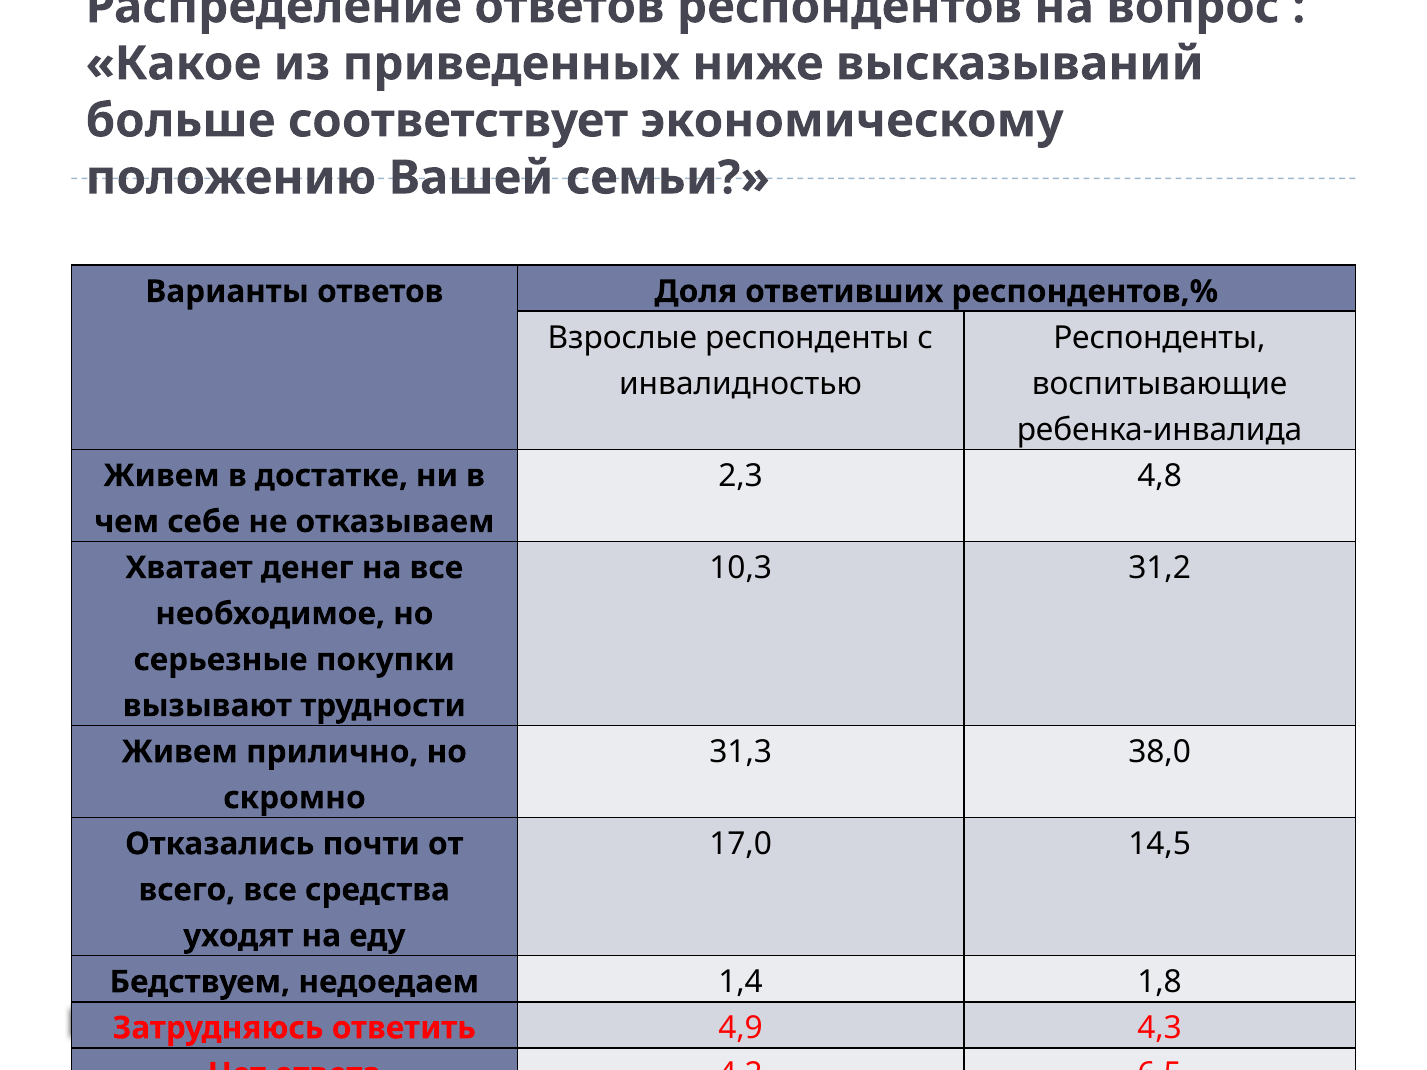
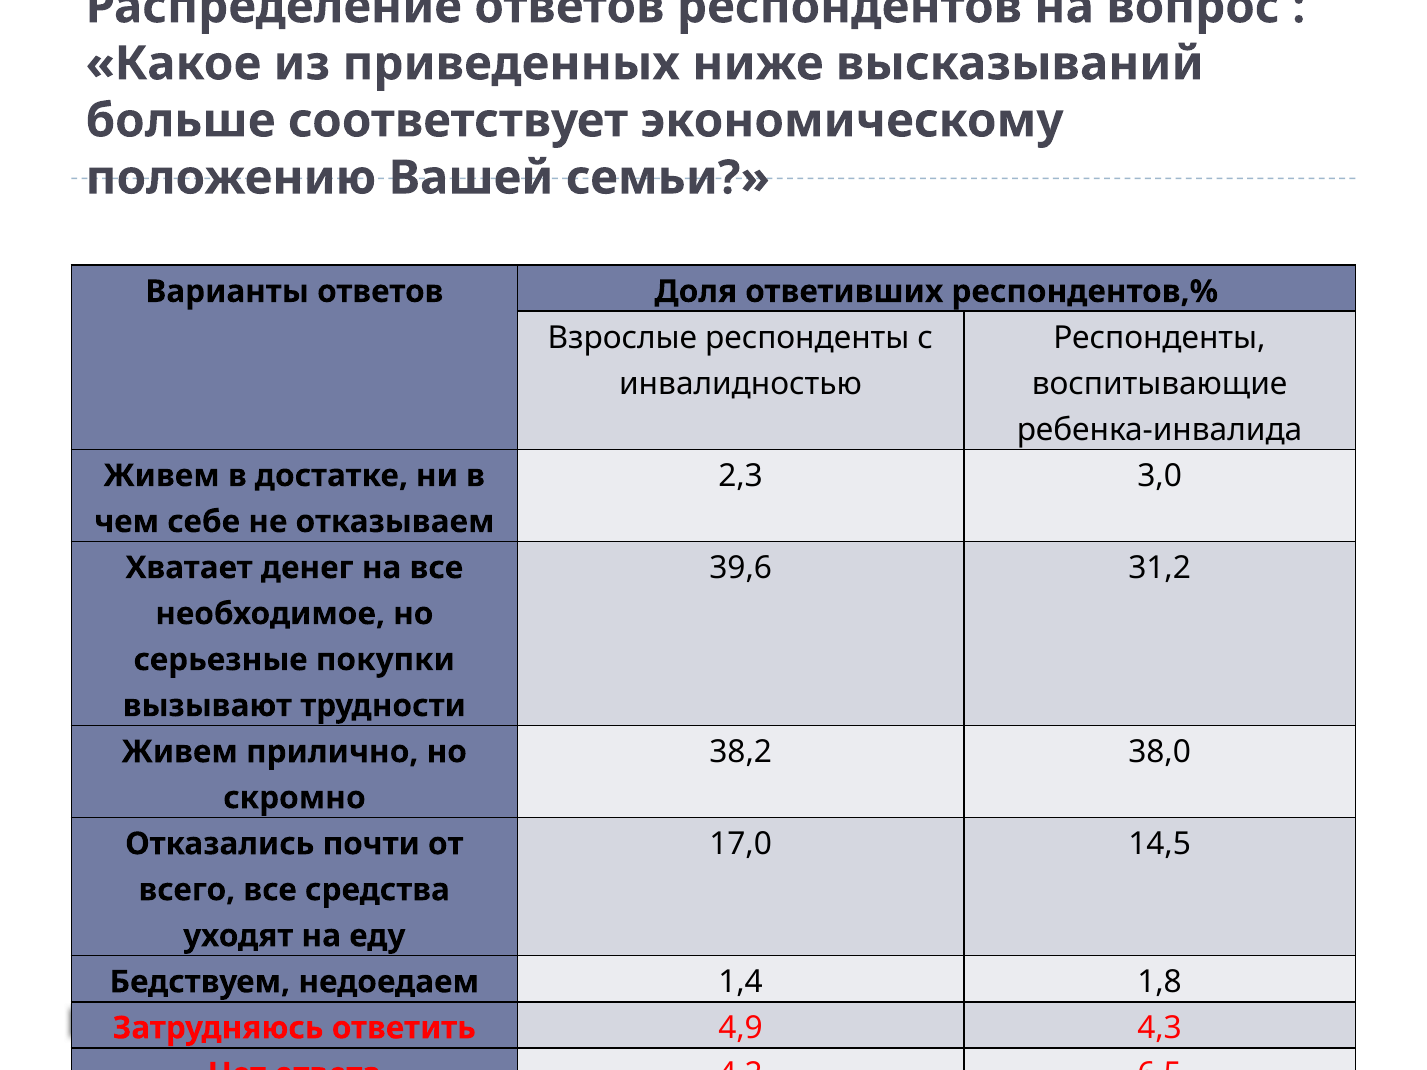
4,8: 4,8 -> 3,0
10,3: 10,3 -> 39,6
31,3: 31,3 -> 38,2
